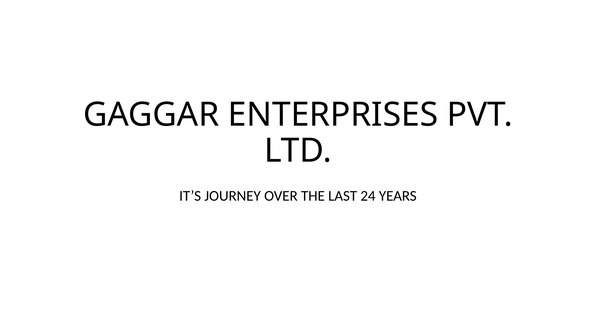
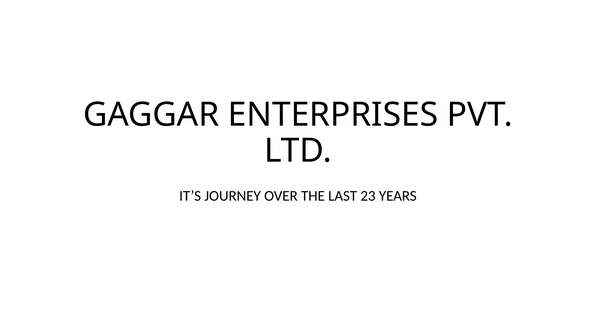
24: 24 -> 23
